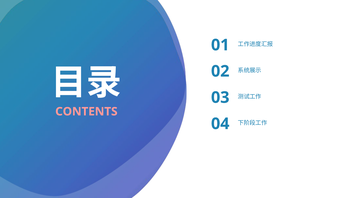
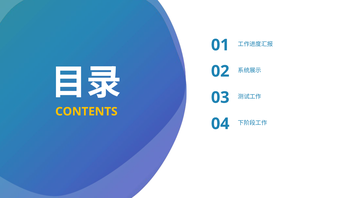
CONTENTS colour: pink -> yellow
